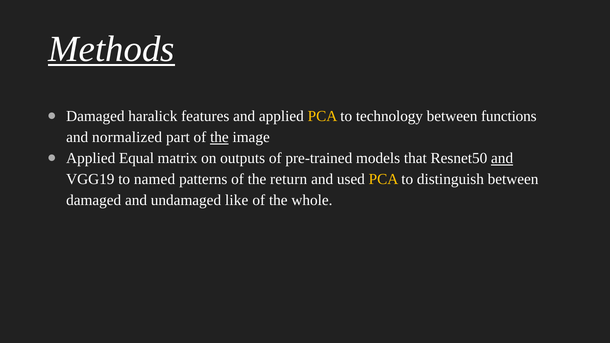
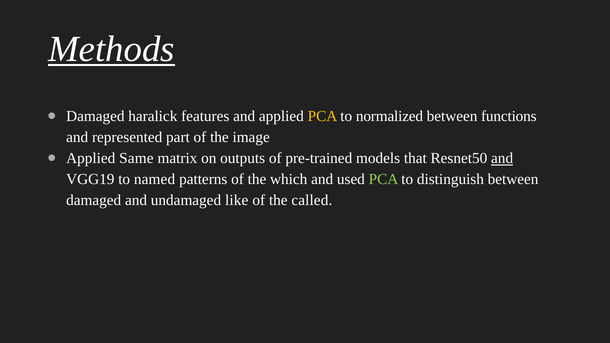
technology: technology -> normalized
normalized: normalized -> represented
the at (219, 137) underline: present -> none
Equal: Equal -> Same
return: return -> which
PCA at (383, 179) colour: yellow -> light green
whole: whole -> called
